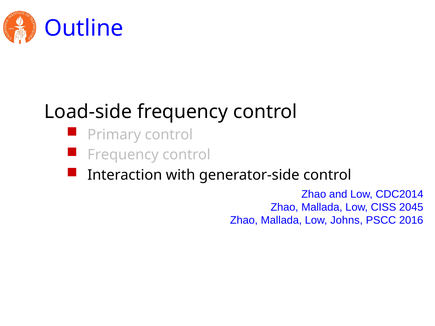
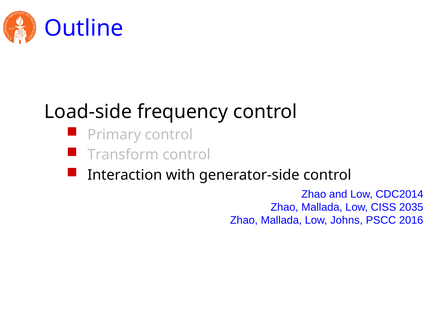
Frequency at (123, 155): Frequency -> Transform
2045: 2045 -> 2035
